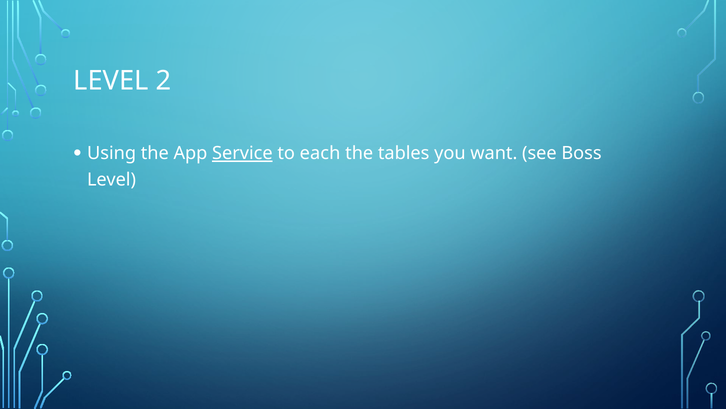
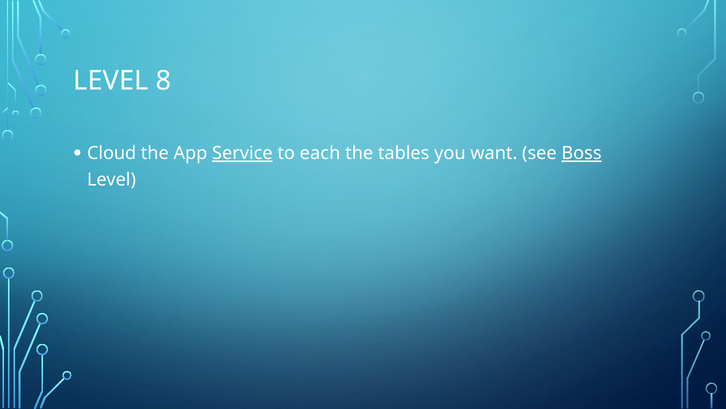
2: 2 -> 8
Using: Using -> Cloud
Boss underline: none -> present
